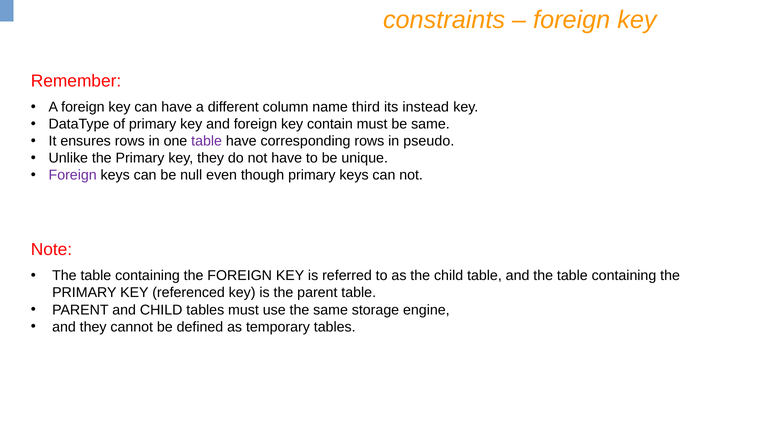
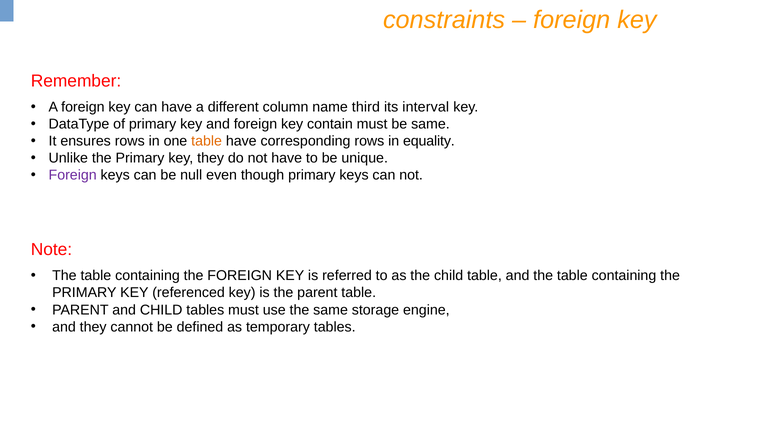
instead: instead -> interval
table at (207, 141) colour: purple -> orange
pseudo: pseudo -> equality
